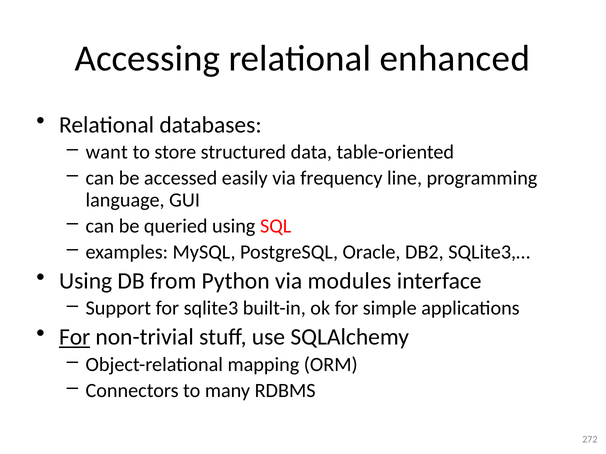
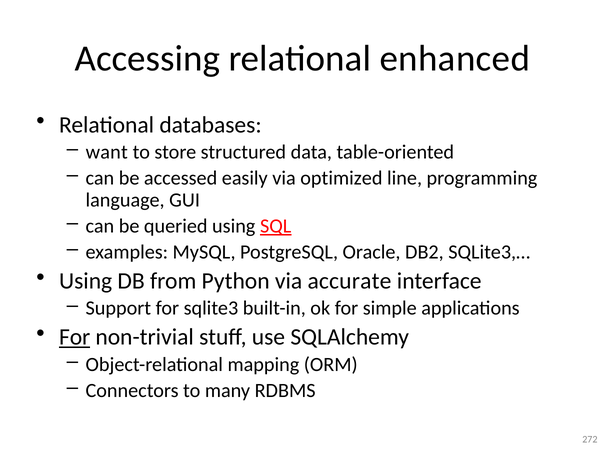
frequency: frequency -> optimized
SQL underline: none -> present
modules: modules -> accurate
